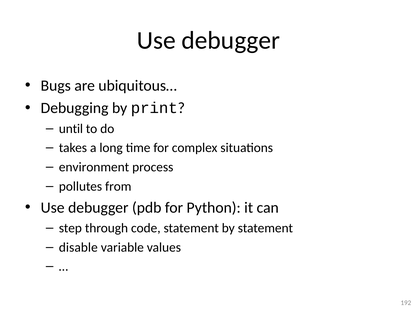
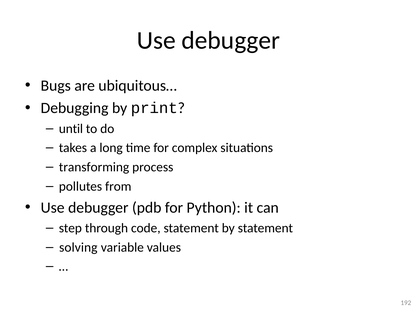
environment: environment -> transforming
disable: disable -> solving
